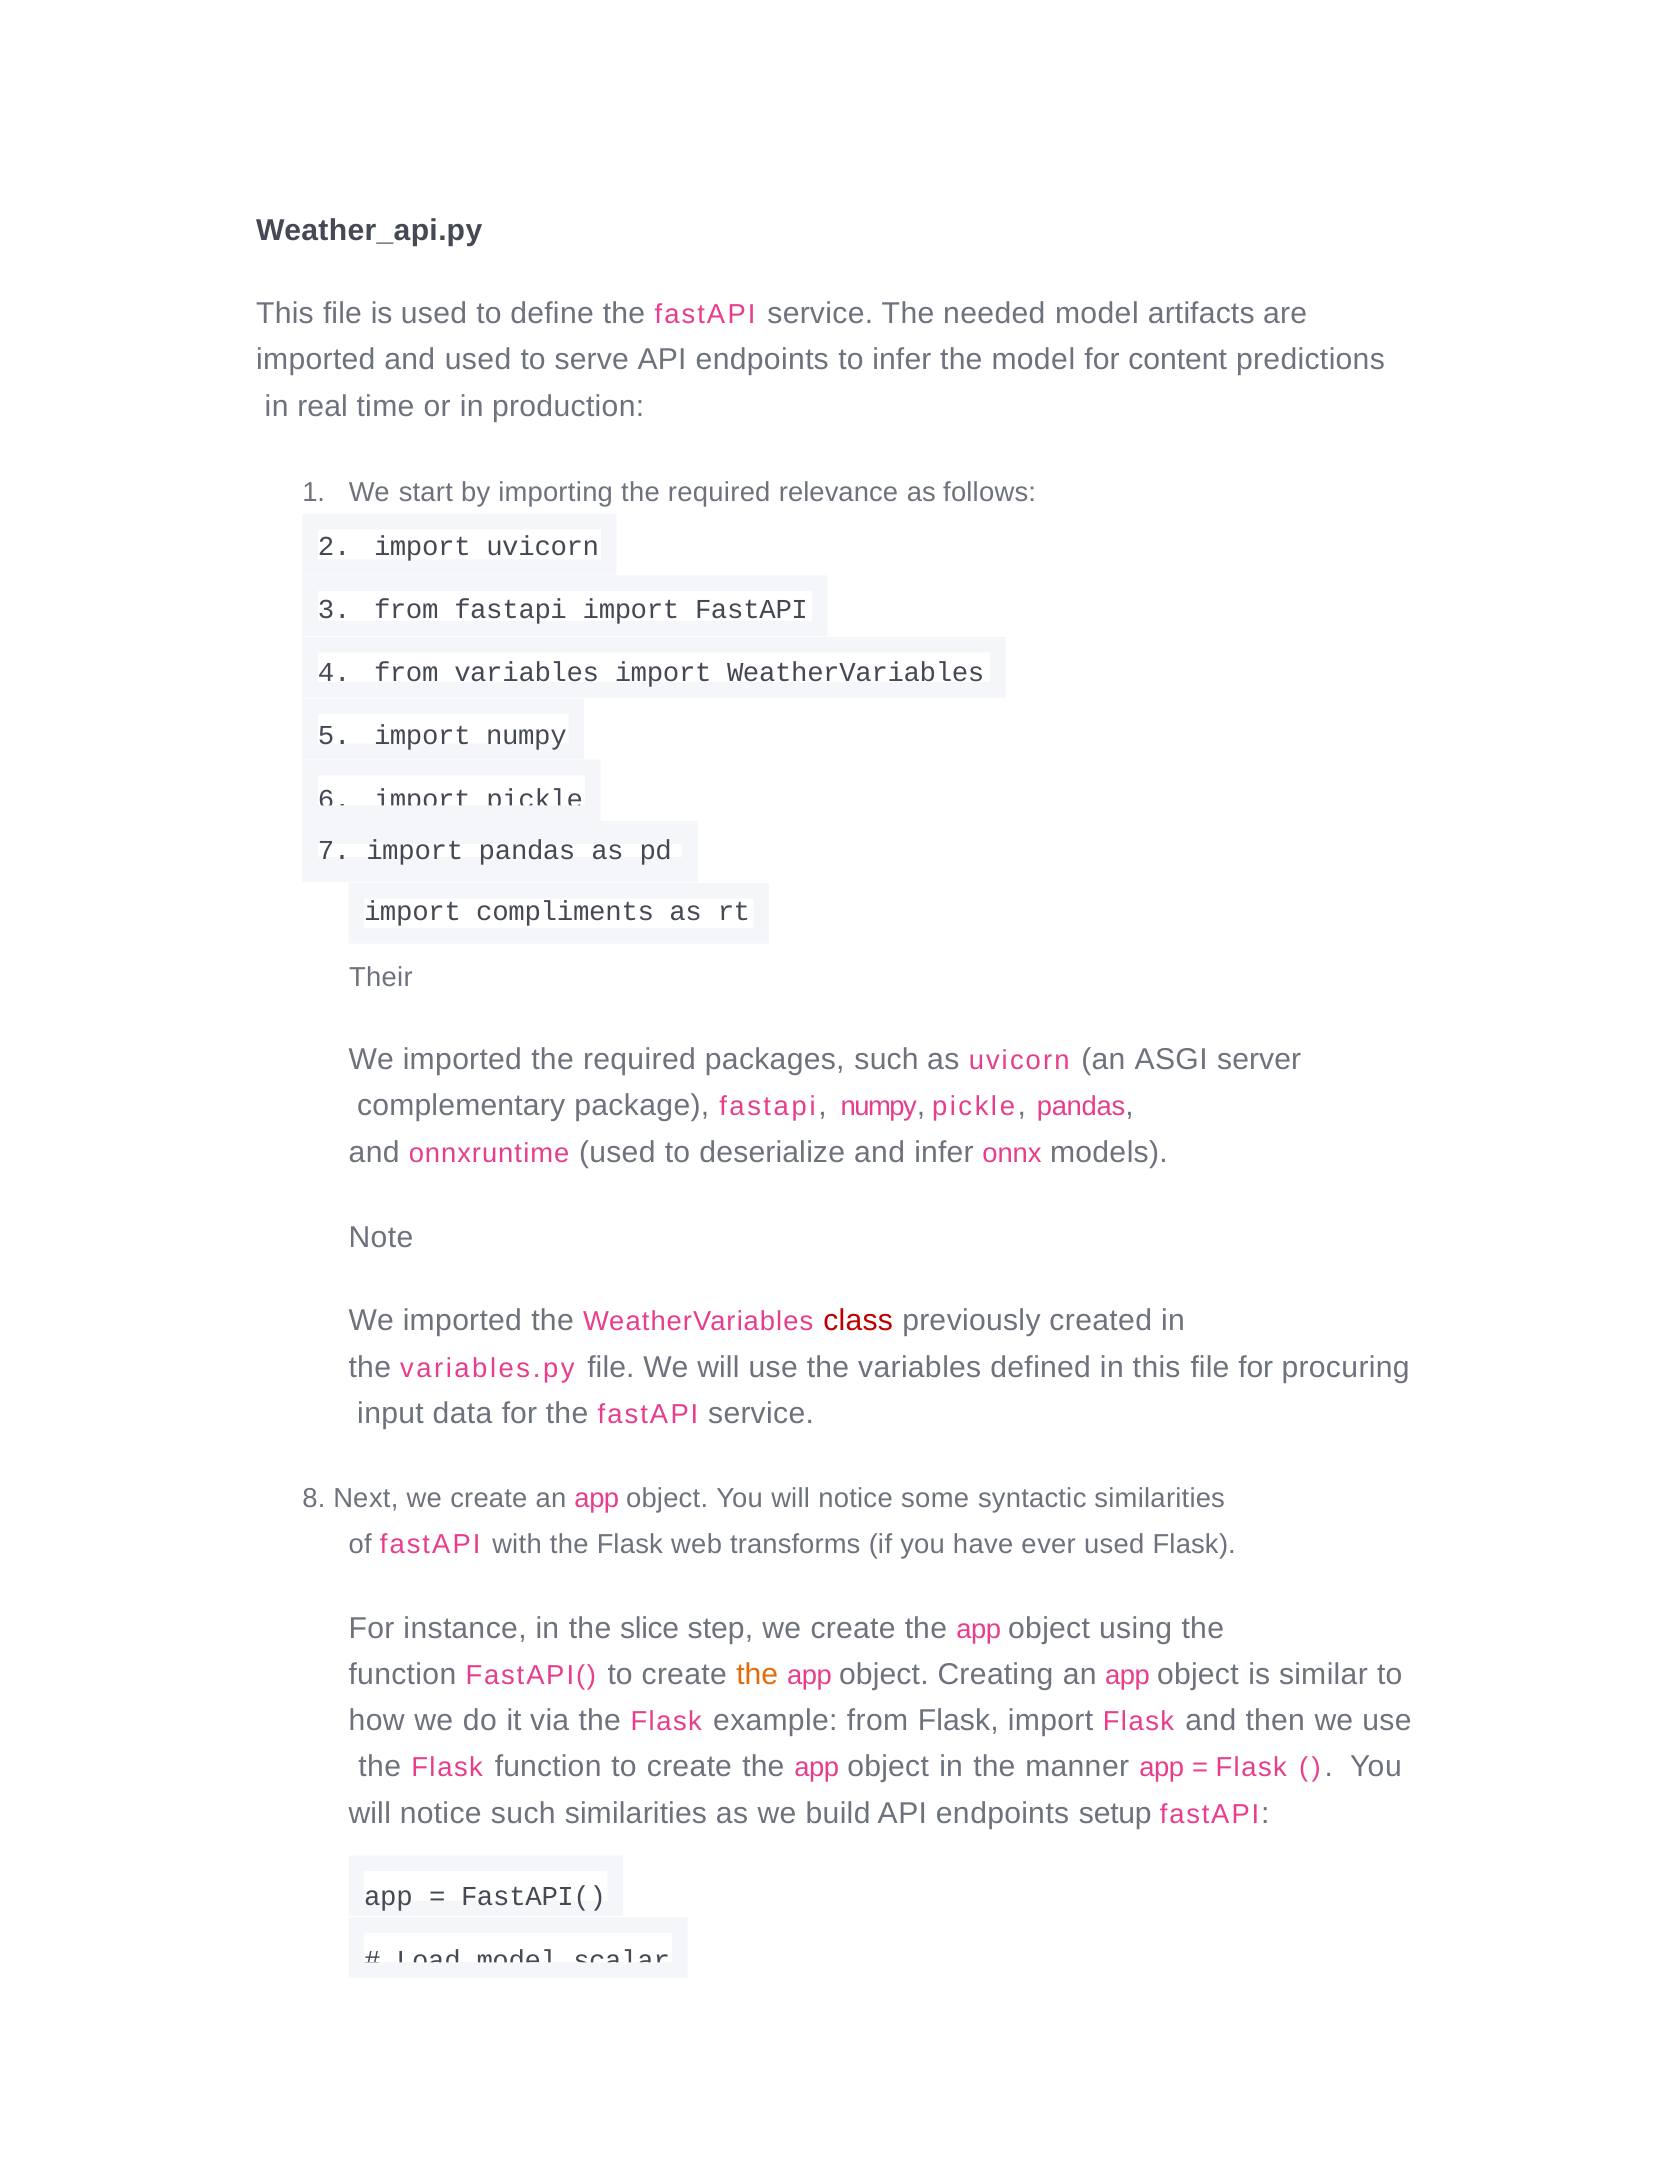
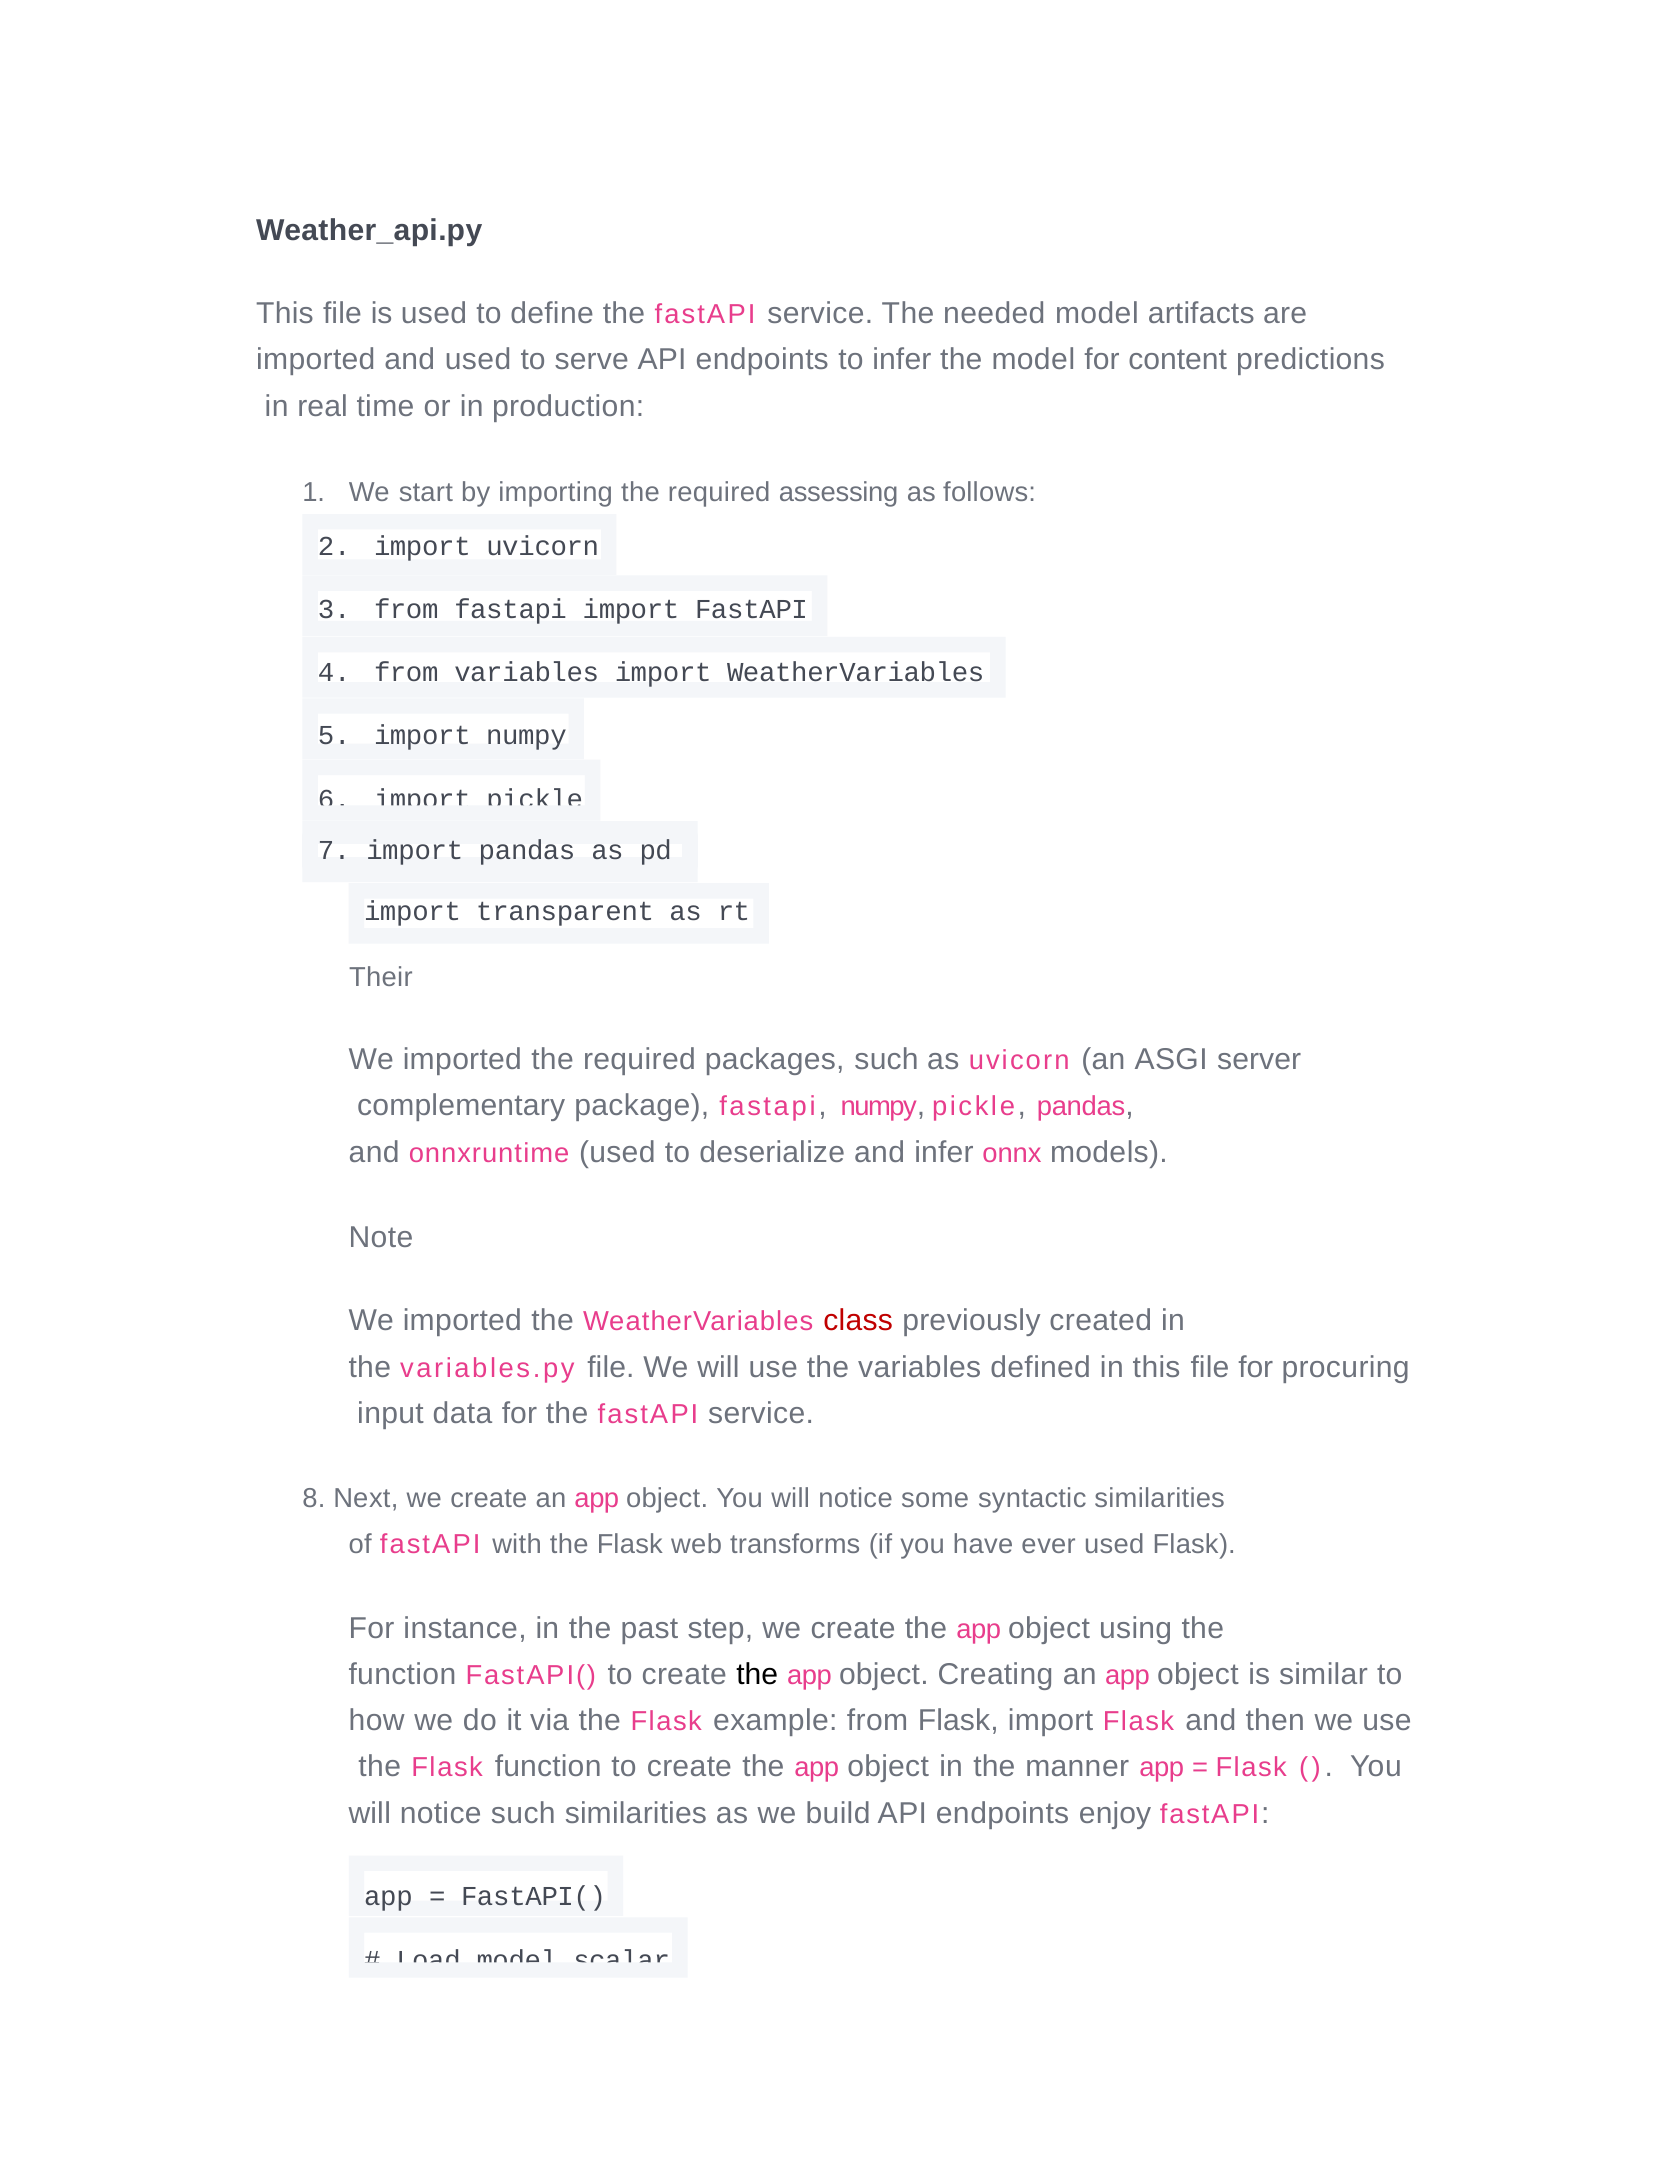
relevance: relevance -> assessing
compliments: compliments -> transparent
slice: slice -> past
the at (757, 1674) colour: orange -> black
setup: setup -> enjoy
